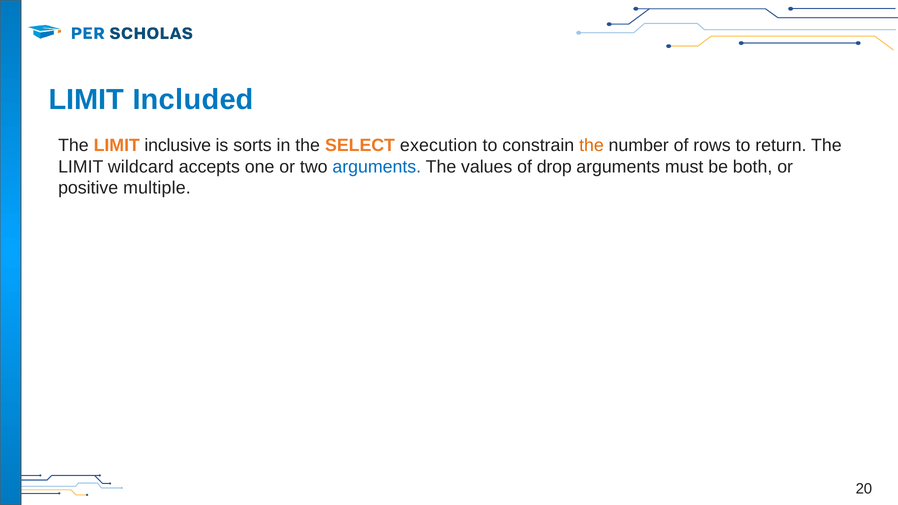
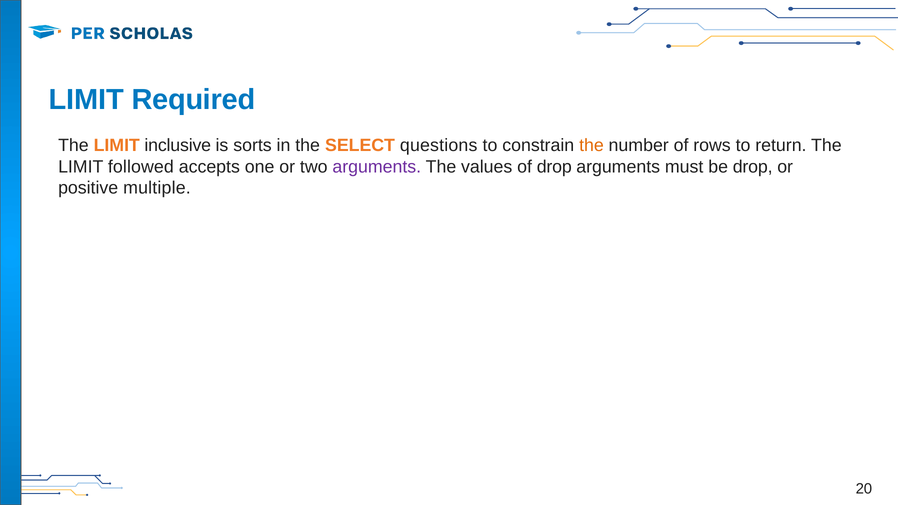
Included: Included -> Required
execution: execution -> questions
wildcard: wildcard -> followed
arguments at (377, 167) colour: blue -> purple
be both: both -> drop
